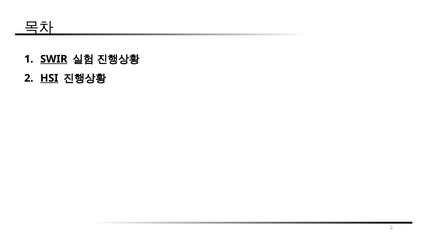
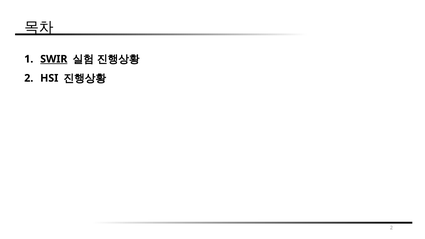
HSI underline: present -> none
